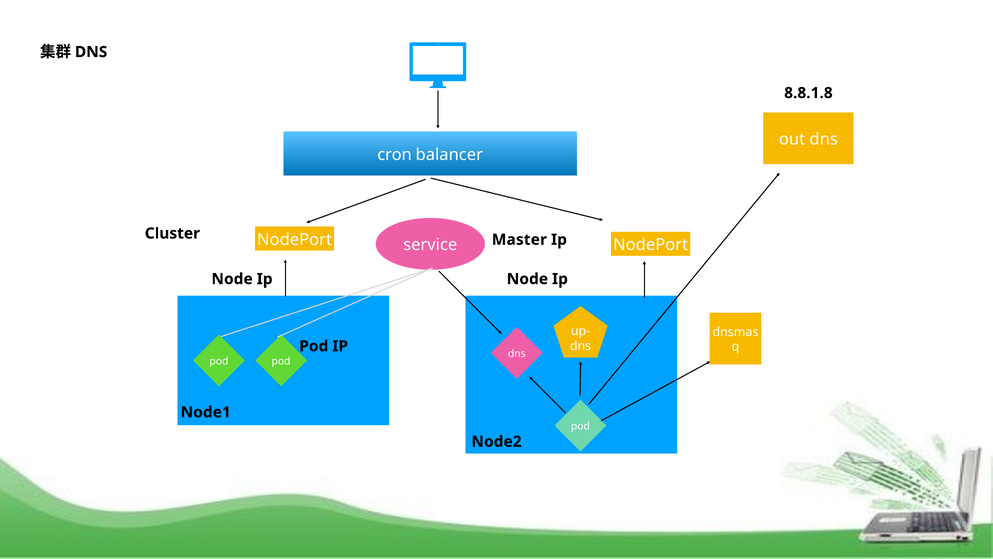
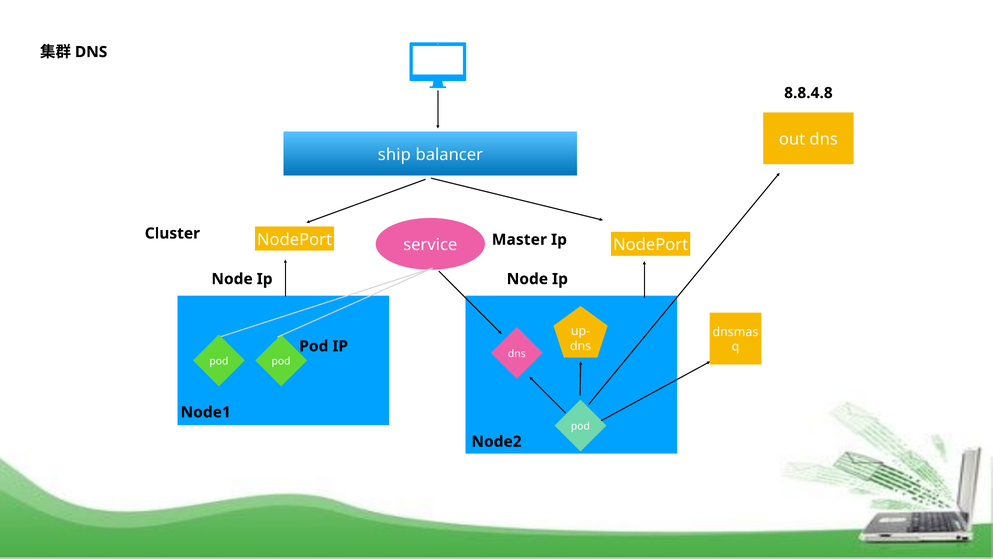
8.8.1.8: 8.8.1.8 -> 8.8.4.8
cron: cron -> ship
